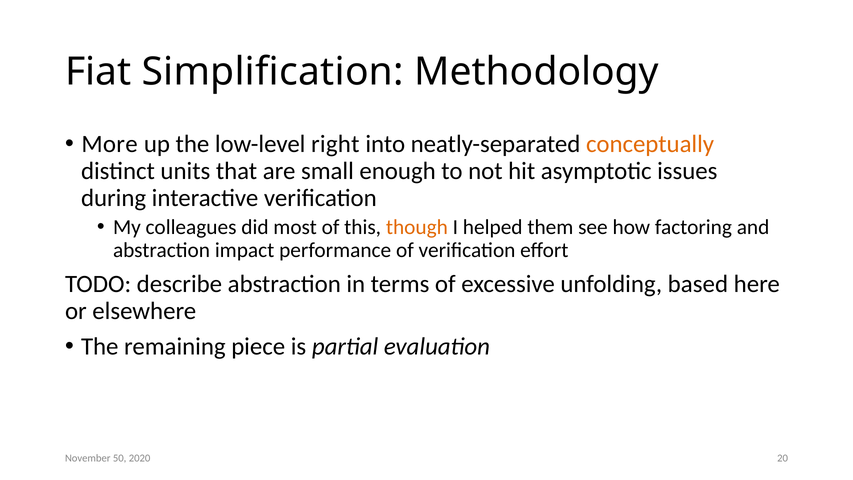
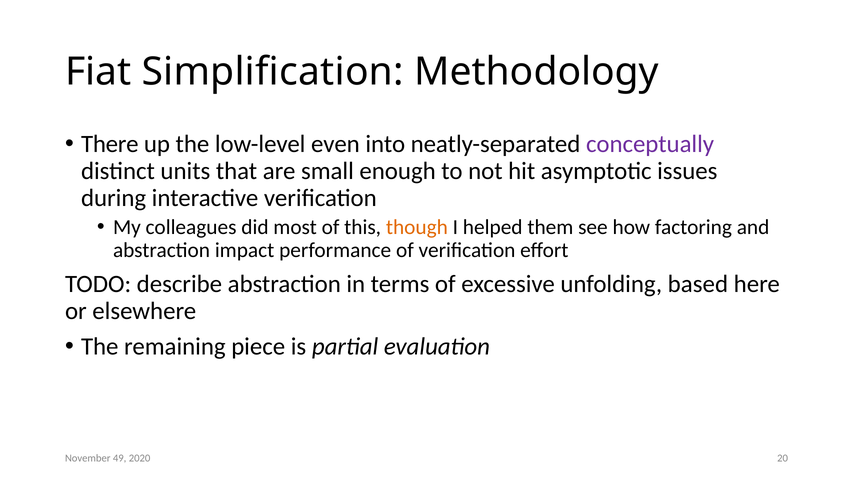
More: More -> There
right: right -> even
conceptually colour: orange -> purple
50: 50 -> 49
